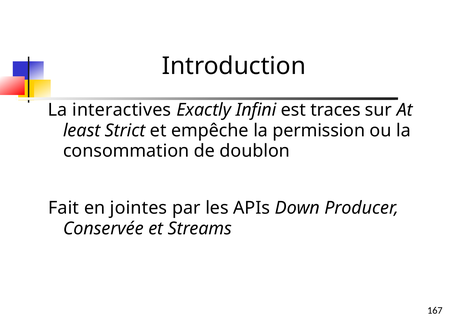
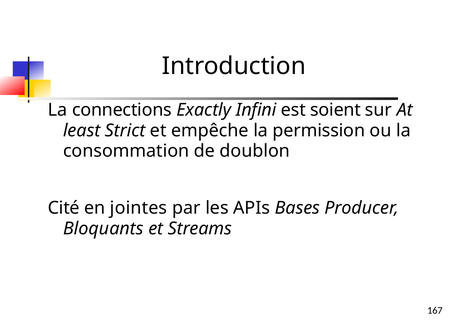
interactives: interactives -> connections
traces: traces -> soient
Fait: Fait -> Cité
Down: Down -> Bases
Conservée: Conservée -> Bloquants
